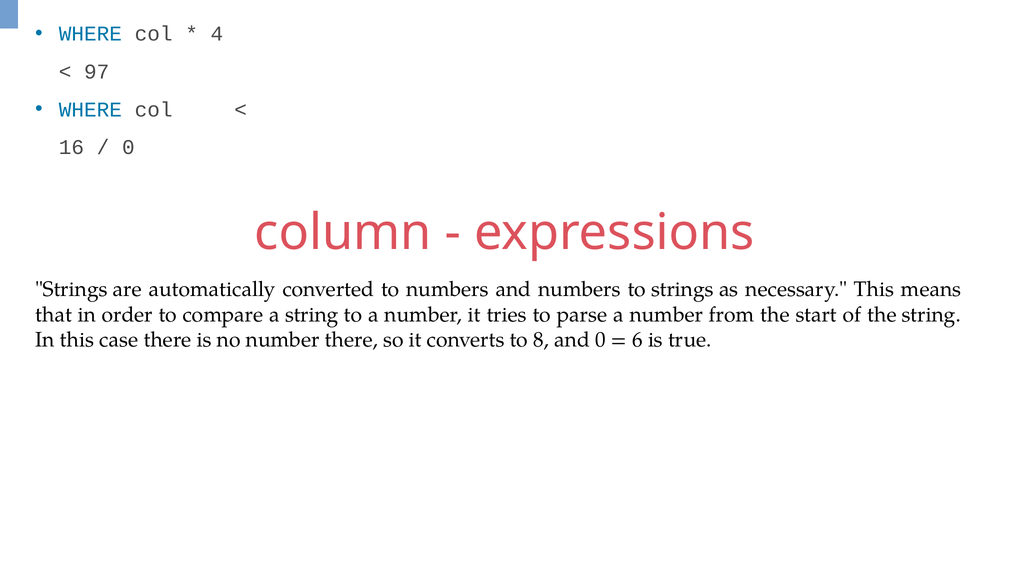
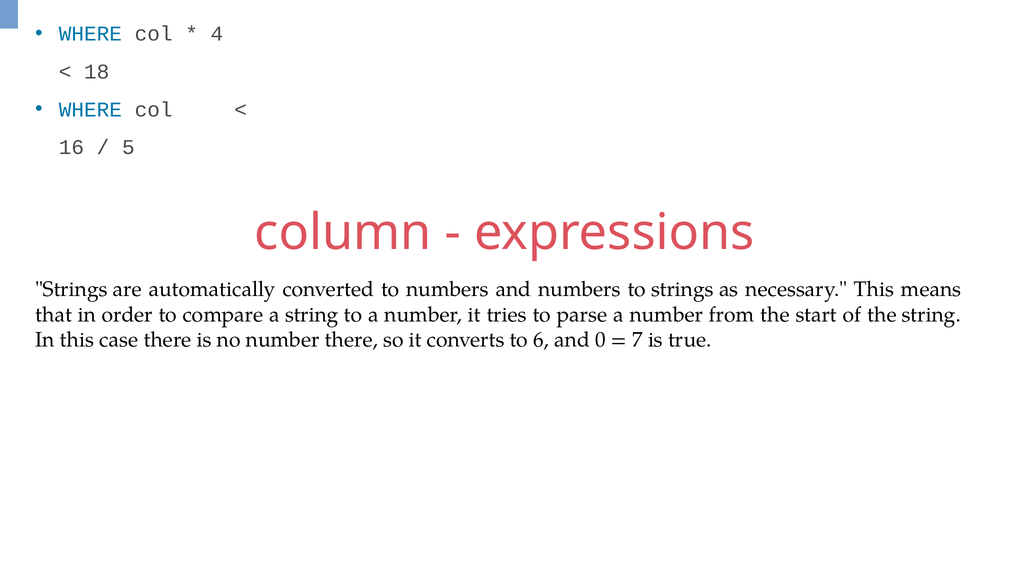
97: 97 -> 18
0 at (128, 148): 0 -> 5
8: 8 -> 6
6: 6 -> 7
